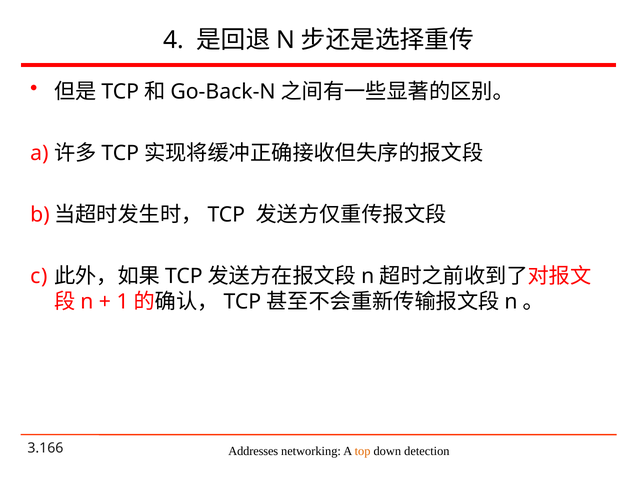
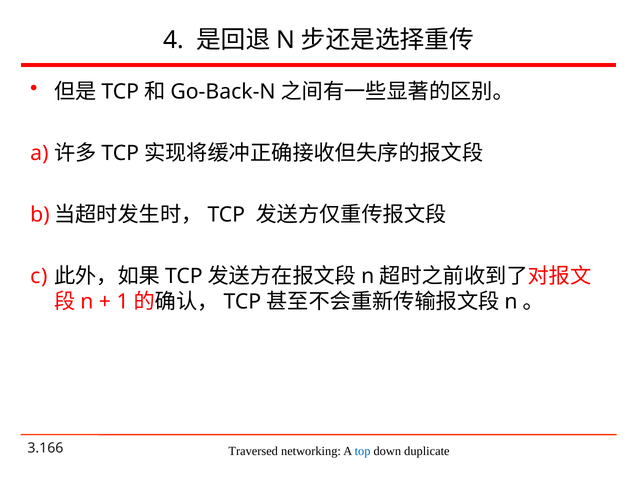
Addresses: Addresses -> Traversed
top colour: orange -> blue
detection: detection -> duplicate
